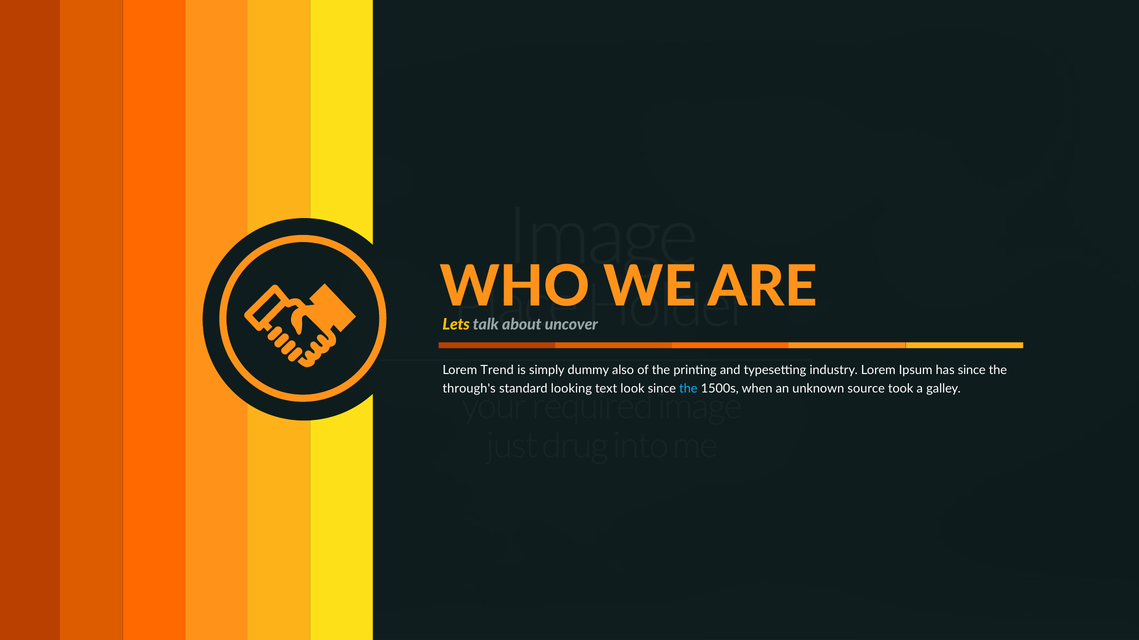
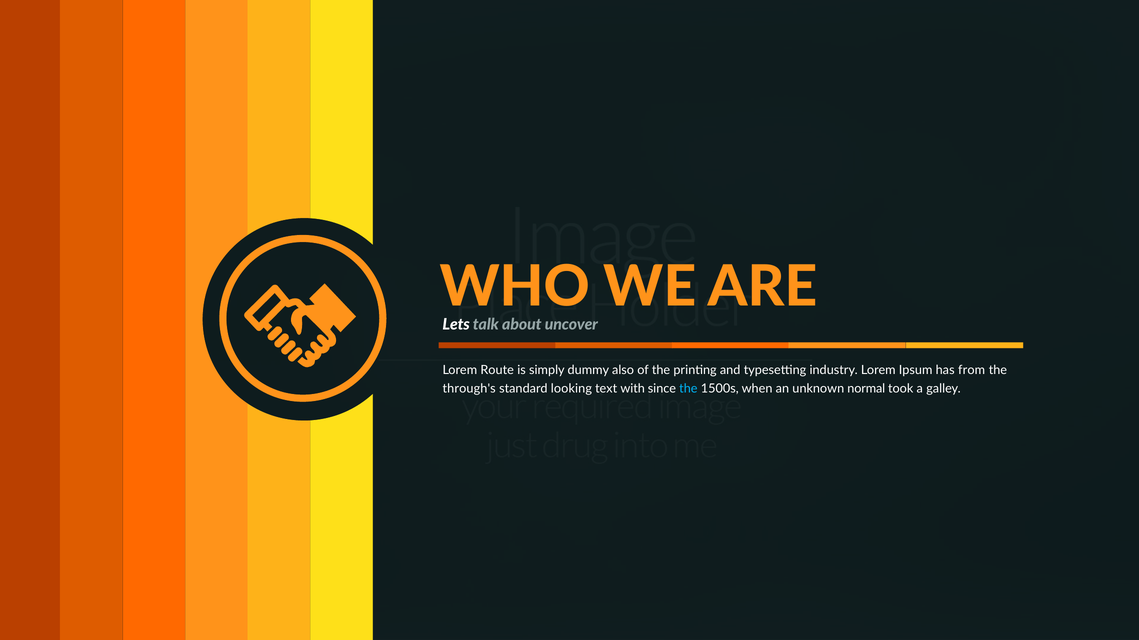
Lets colour: yellow -> white
Trend: Trend -> Route
has since: since -> from
look: look -> with
source: source -> normal
